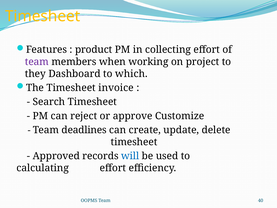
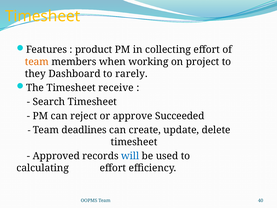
team at (37, 62) colour: purple -> orange
which: which -> rarely
invoice: invoice -> receive
Customize: Customize -> Succeeded
